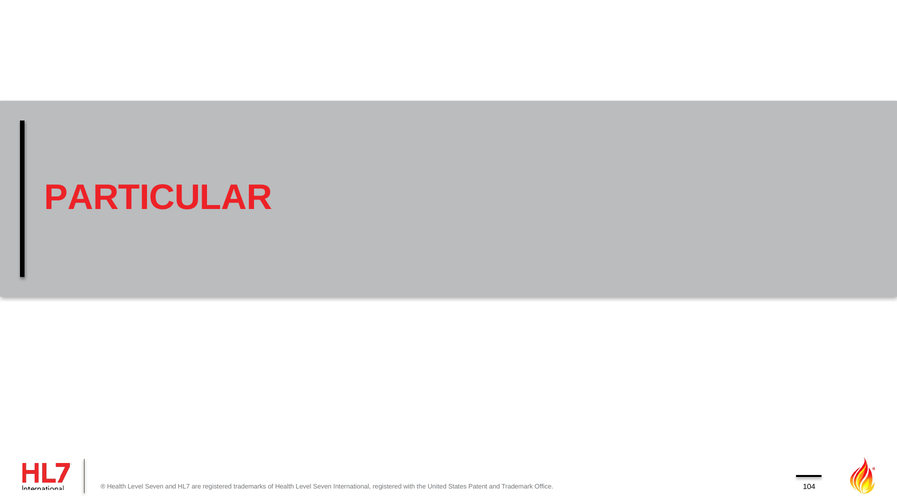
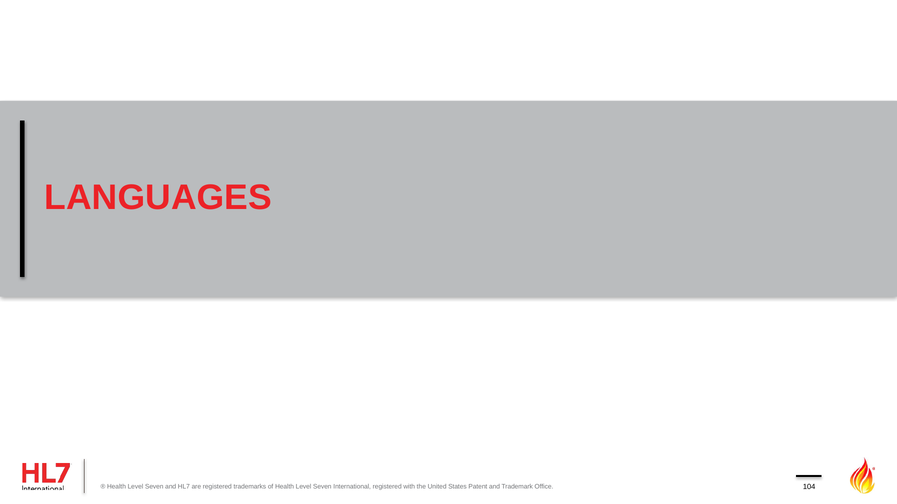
PARTICULAR: PARTICULAR -> LANGUAGES
